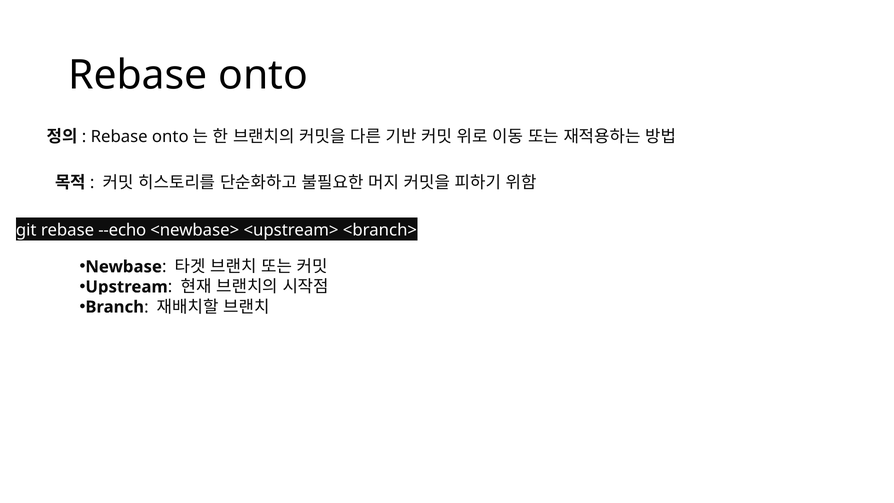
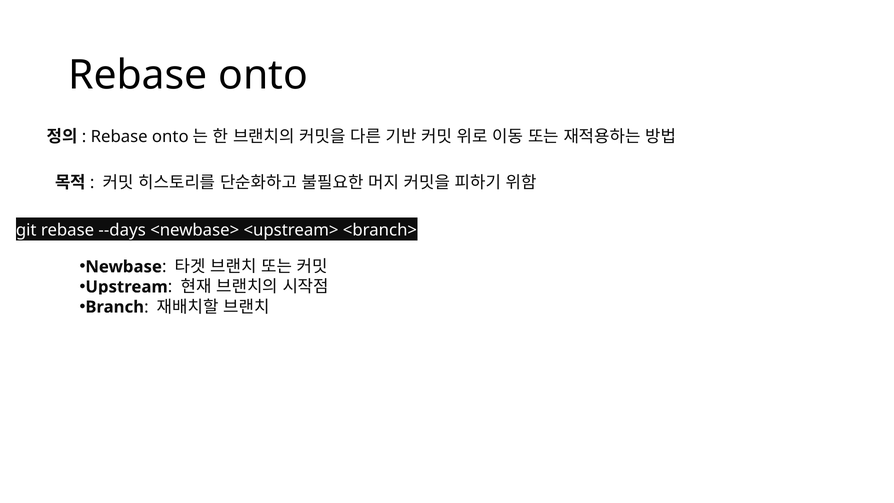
--echo: --echo -> --days
